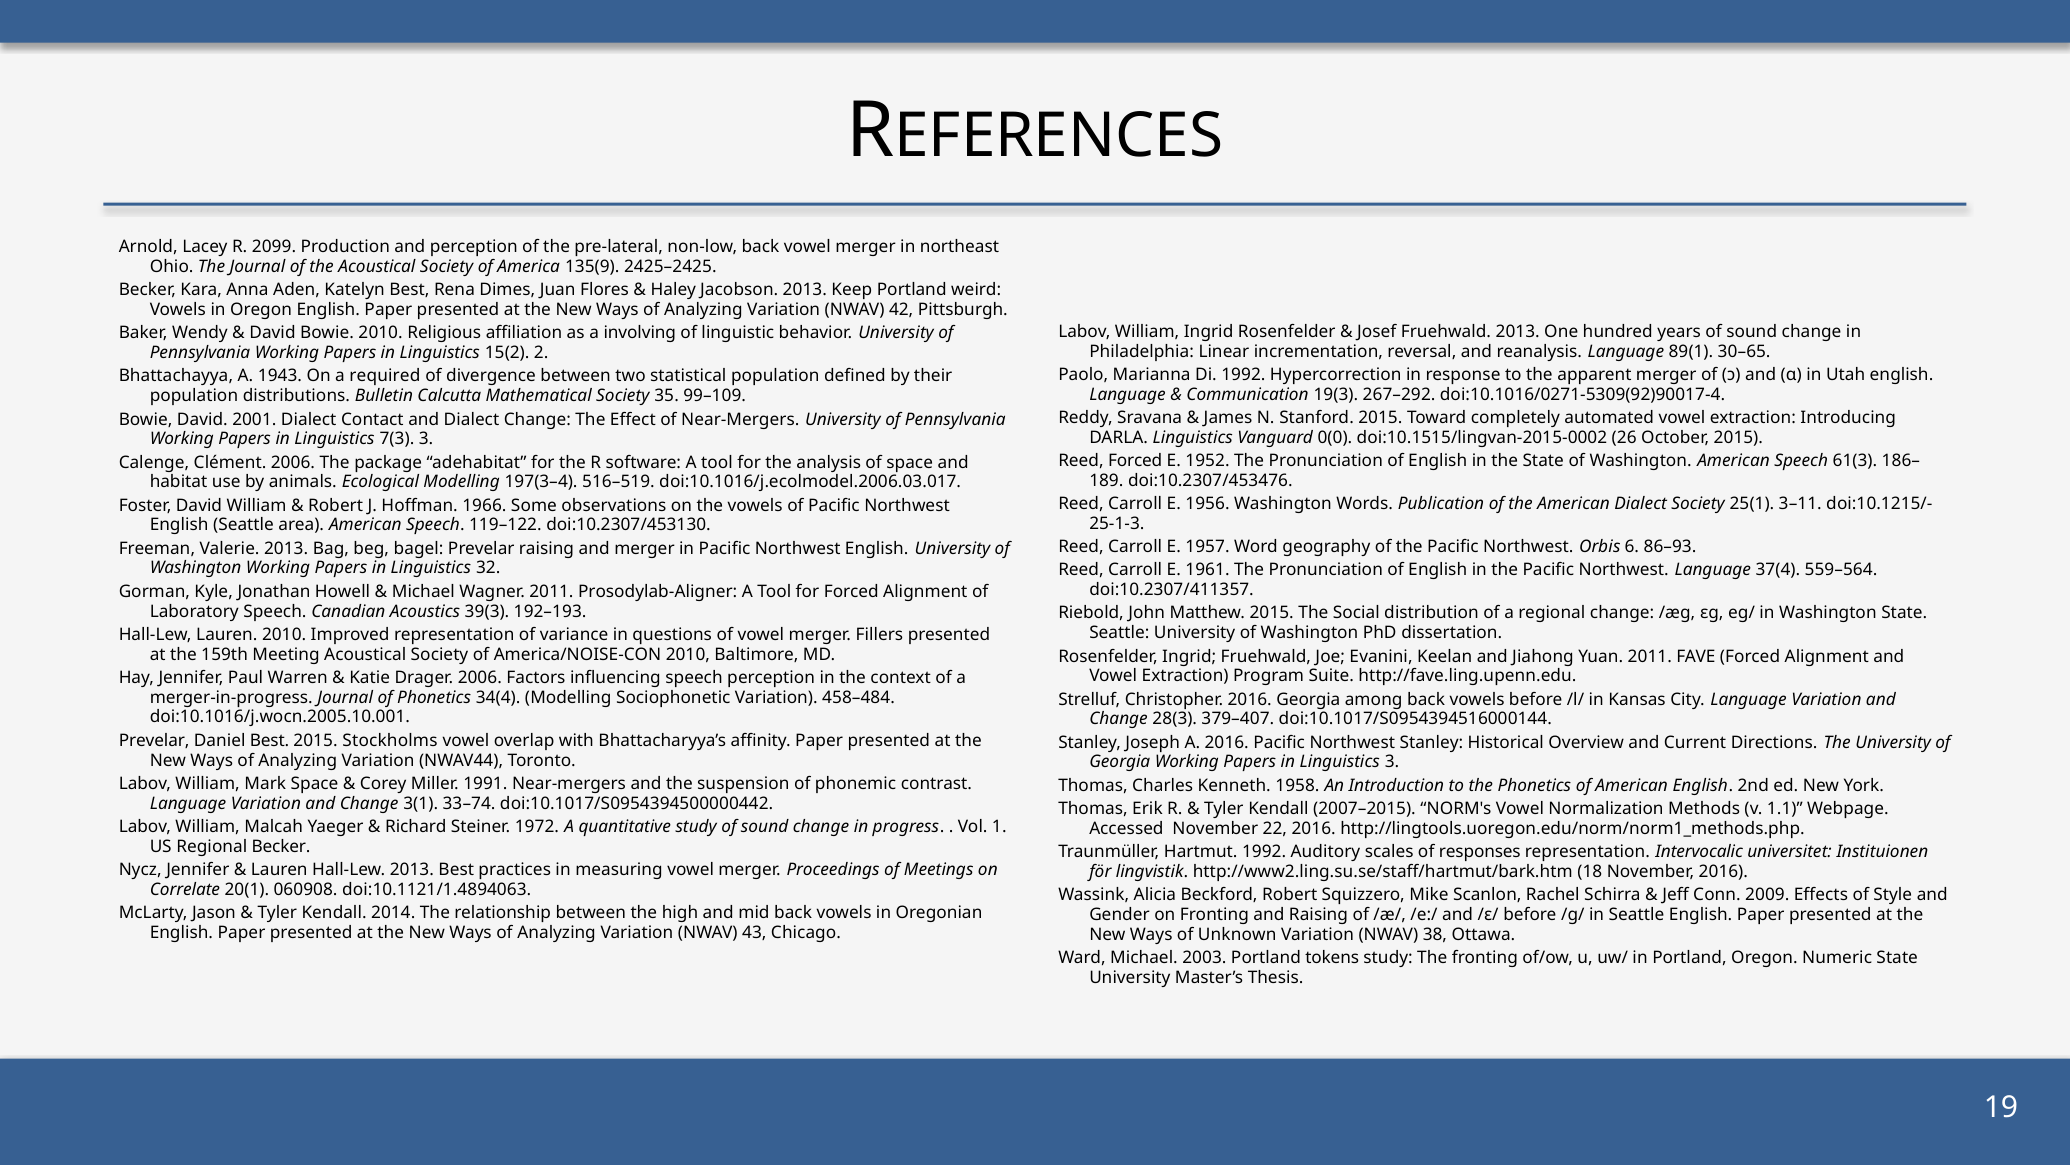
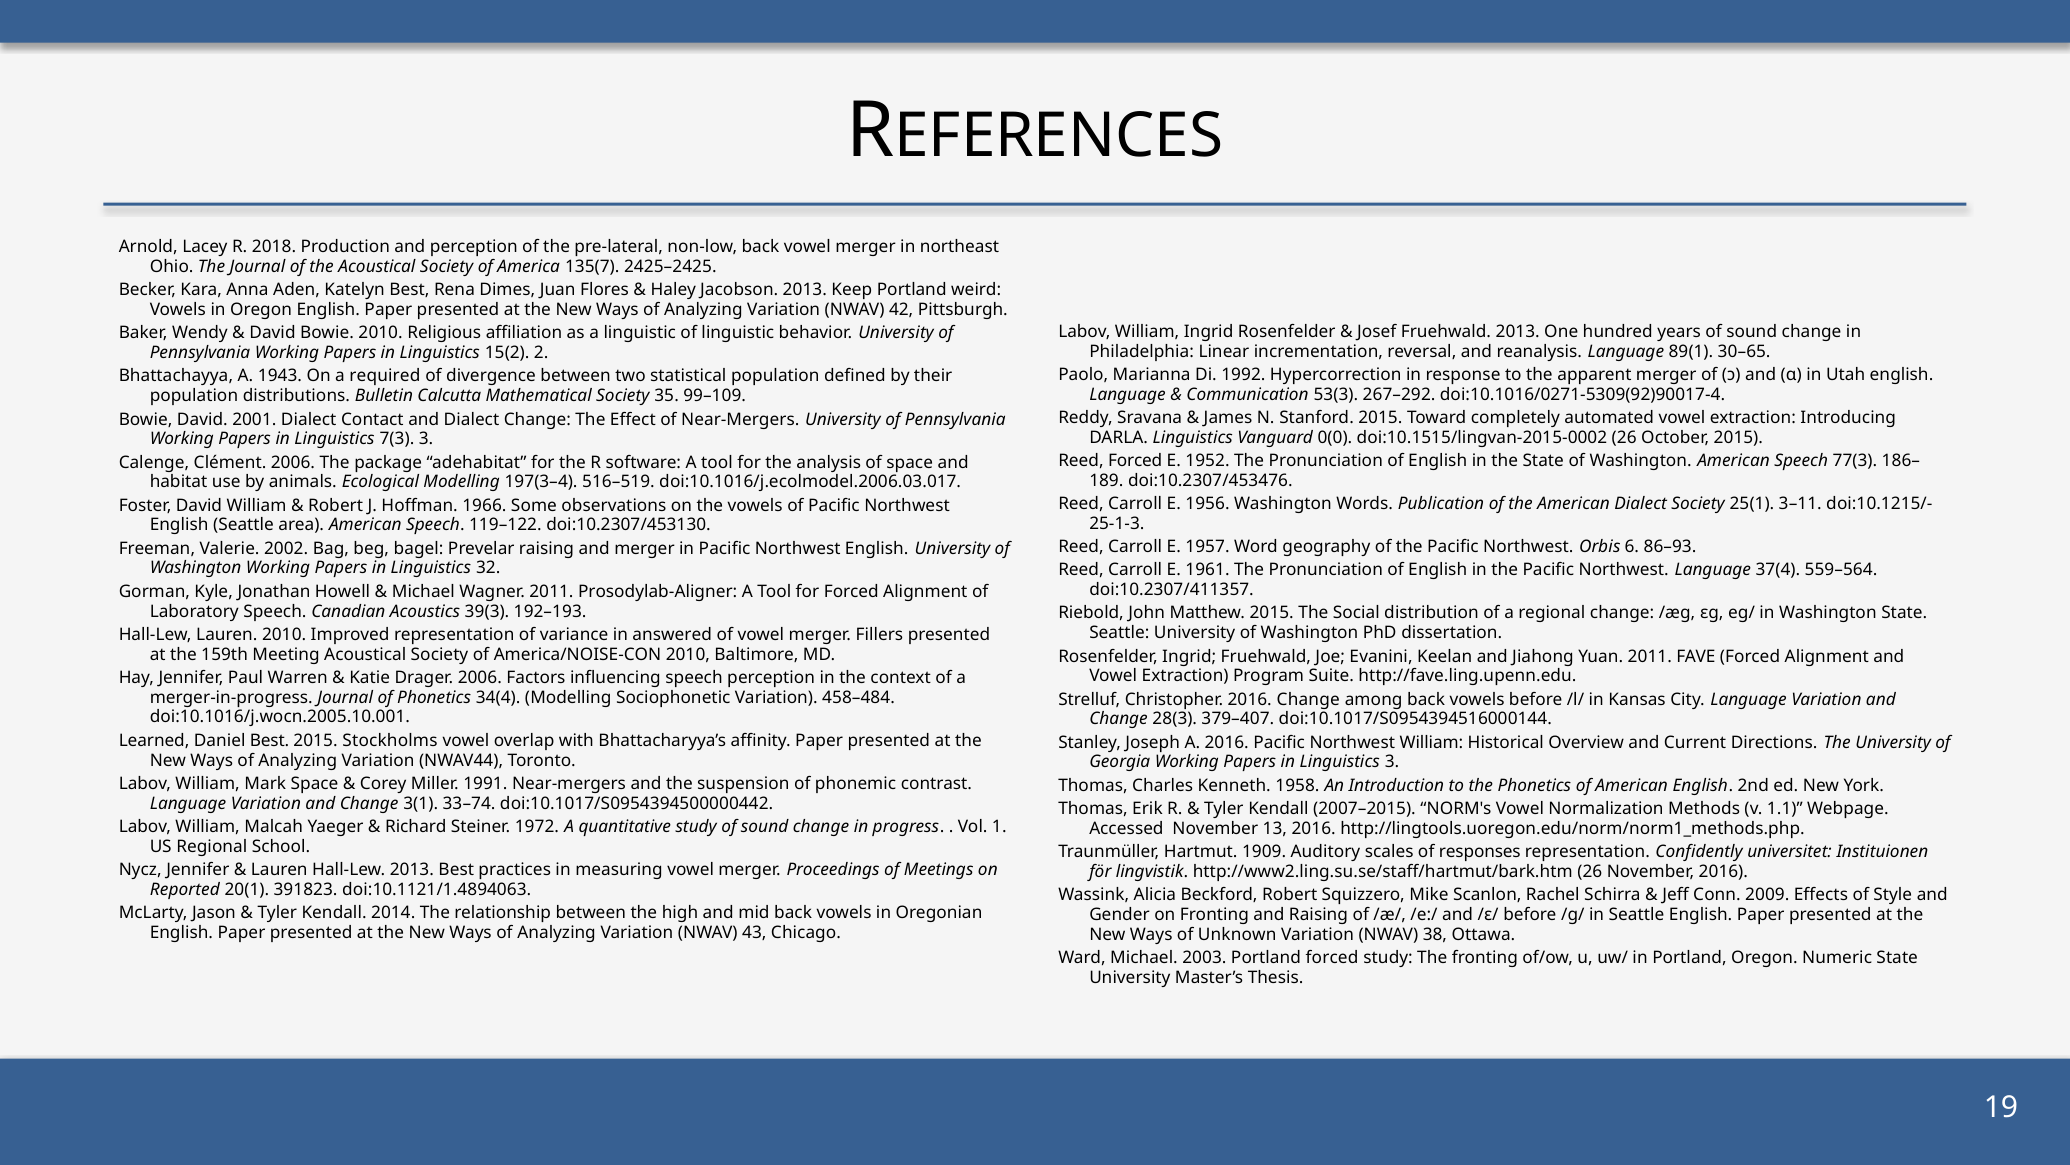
2099: 2099 -> 2018
135(9: 135(9 -> 135(7
a involving: involving -> linguistic
19(3: 19(3 -> 53(3
61(3: 61(3 -> 77(3
Valerie 2013: 2013 -> 2002
questions: questions -> answered
2016 Georgia: Georgia -> Change
Prevelar at (154, 740): Prevelar -> Learned
Northwest Stanley: Stanley -> William
22: 22 -> 13
Regional Becker: Becker -> School
Hartmut 1992: 1992 -> 1909
Intervocalic: Intervocalic -> Confidently
http://www2.ling.su.se/staff/hartmut/bark.htm 18: 18 -> 26
Correlate: Correlate -> Reported
060908: 060908 -> 391823
Portland tokens: tokens -> forced
